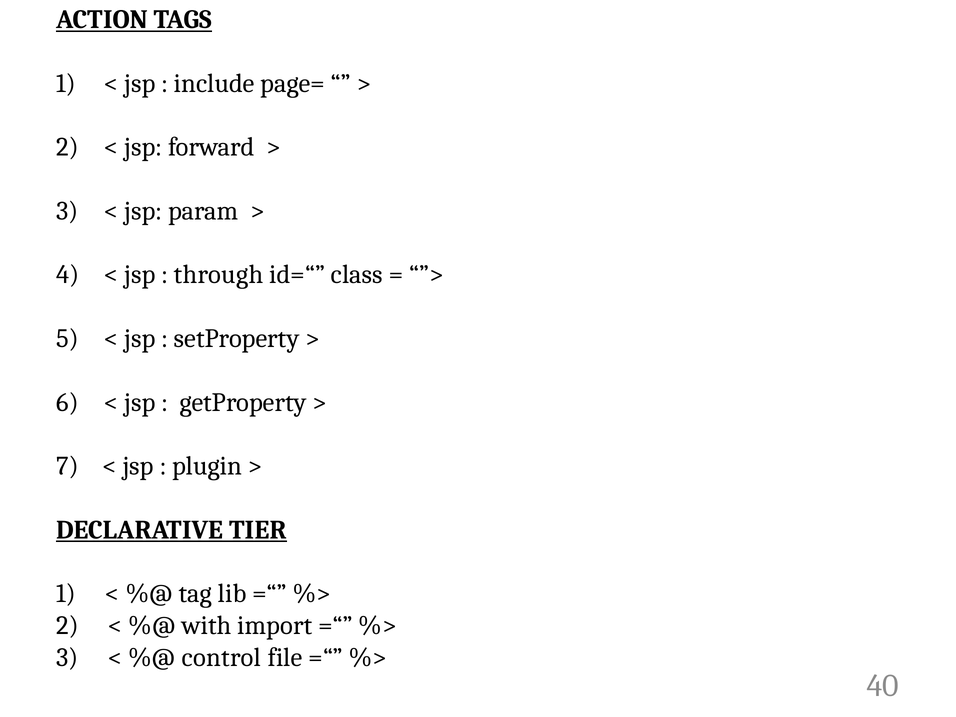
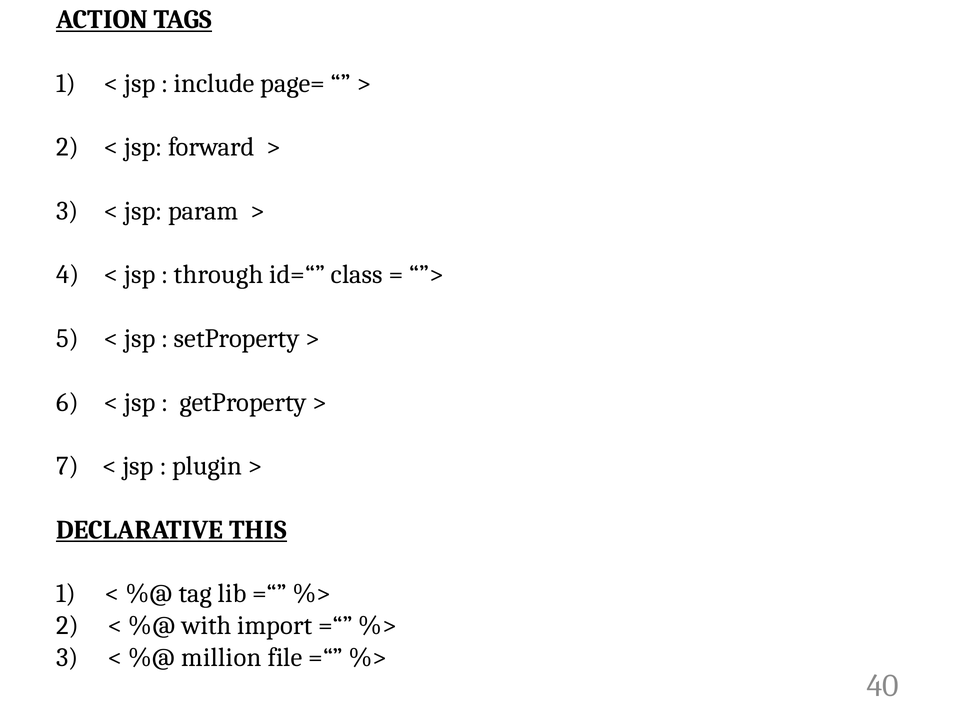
TIER: TIER -> THIS
control: control -> million
